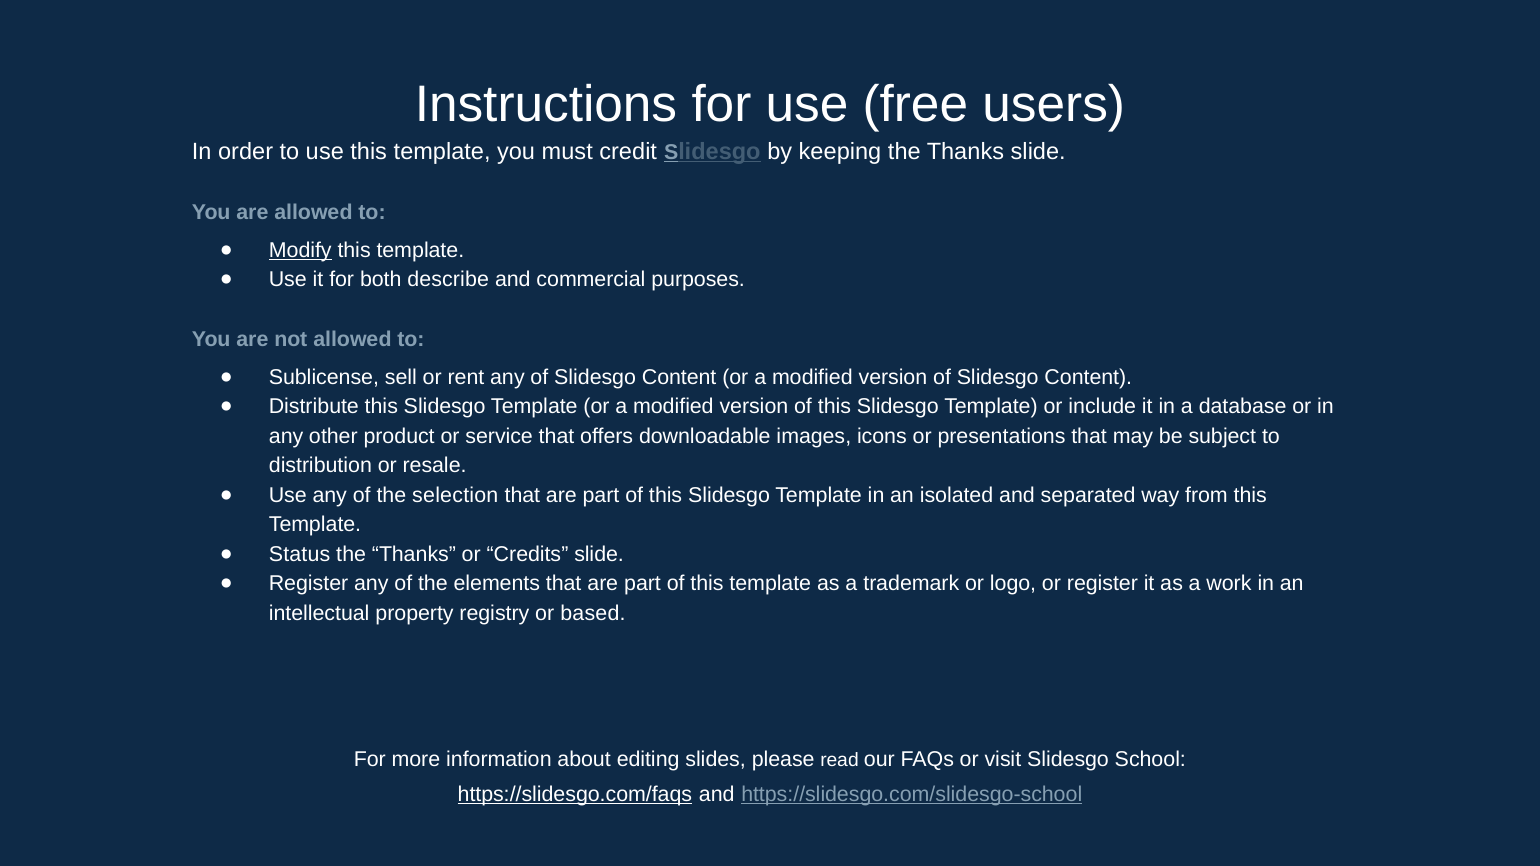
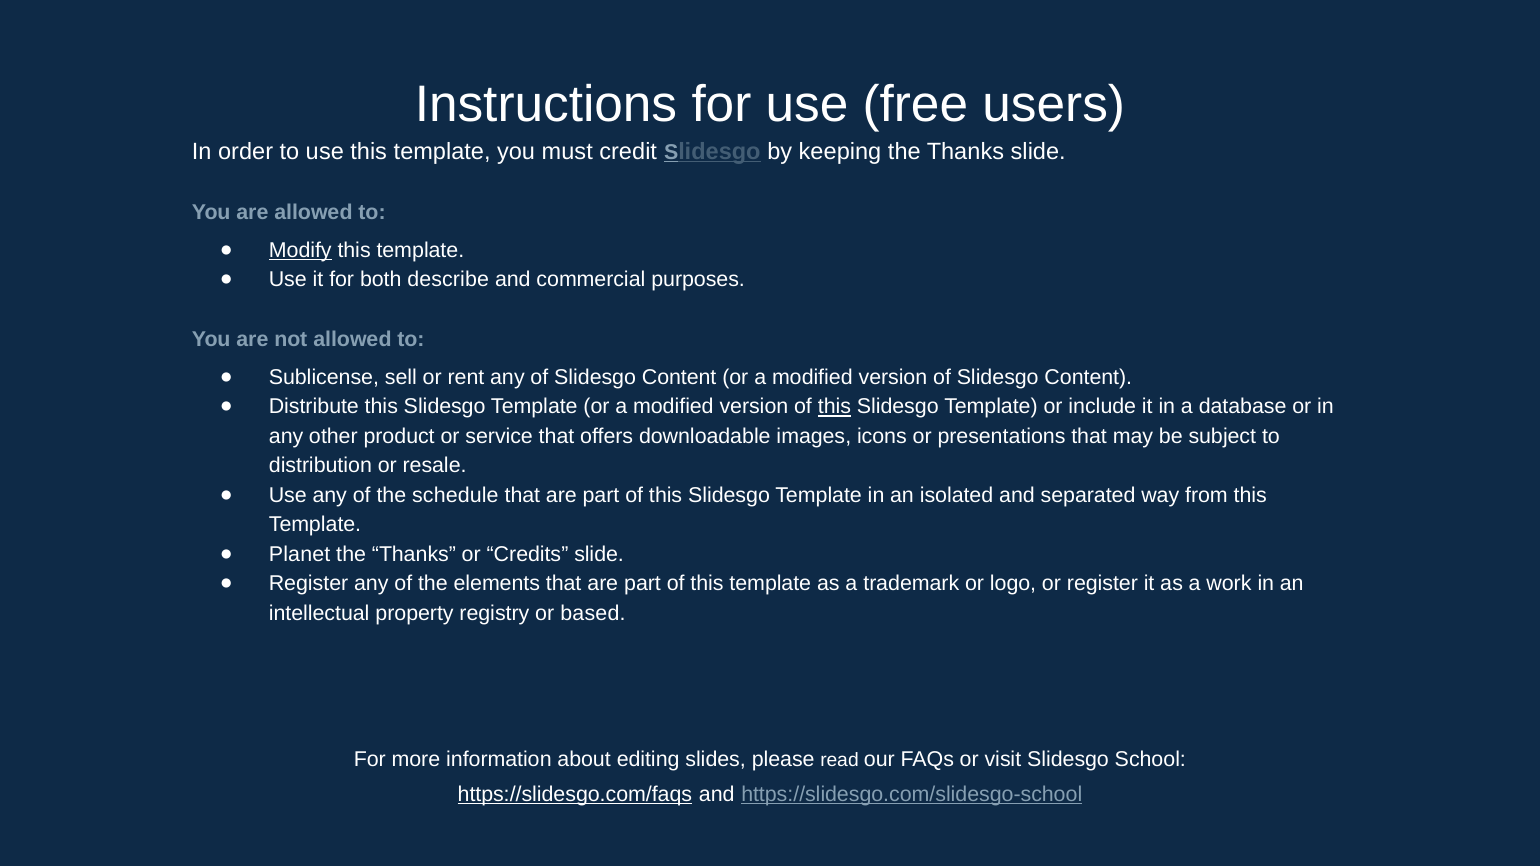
this at (834, 407) underline: none -> present
selection: selection -> schedule
Status: Status -> Planet
